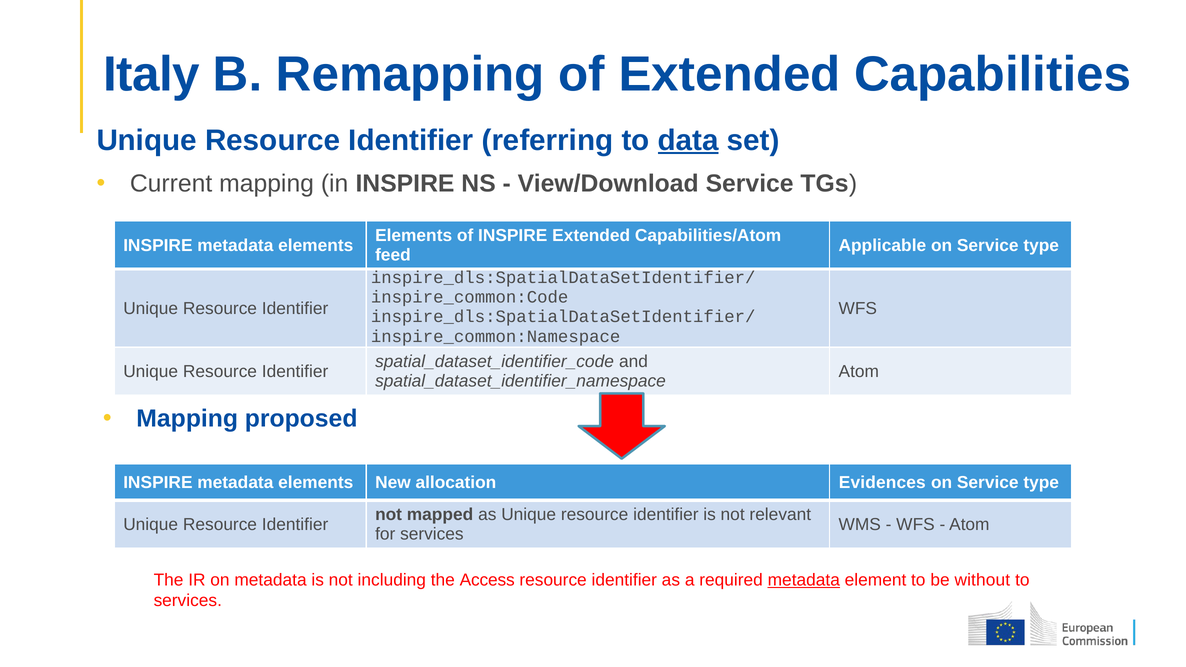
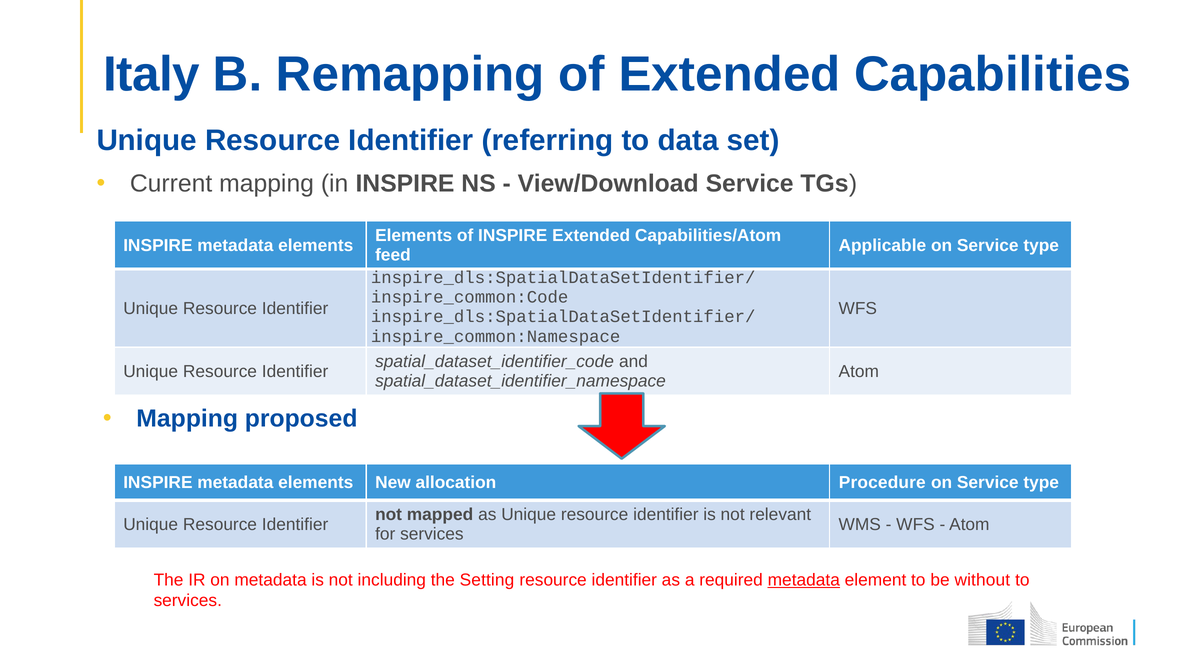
data underline: present -> none
Evidences: Evidences -> Procedure
Access: Access -> Setting
